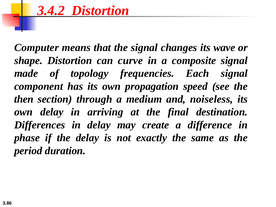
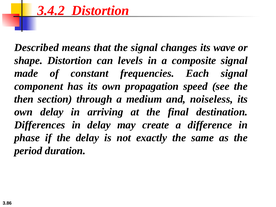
Computer: Computer -> Described
curve: curve -> levels
topology: topology -> constant
